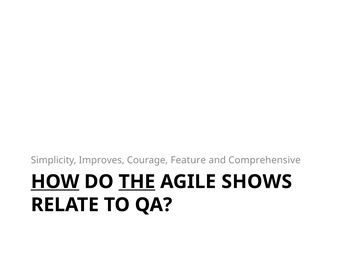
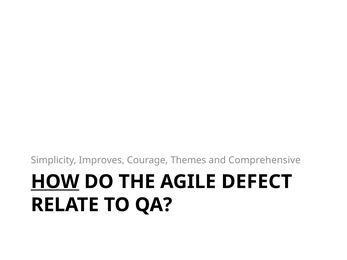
Feature: Feature -> Themes
THE underline: present -> none
SHOWS: SHOWS -> DEFECT
